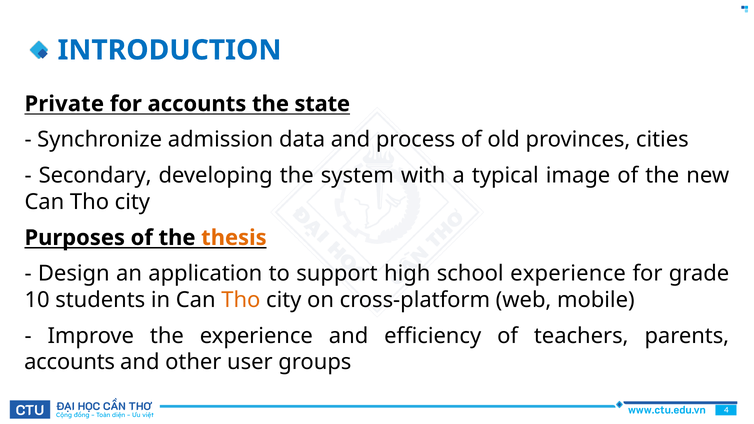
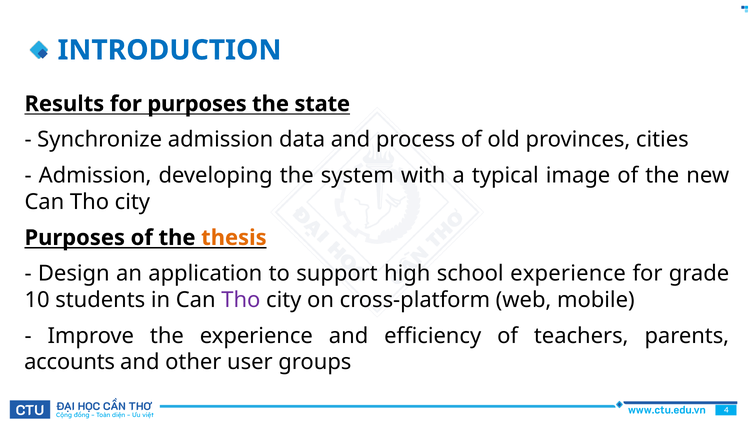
Private: Private -> Results
for accounts: accounts -> purposes
Secondary at (95, 176): Secondary -> Admission
Tho at (241, 300) colour: orange -> purple
